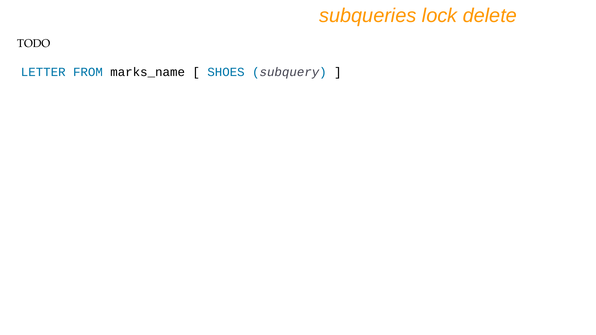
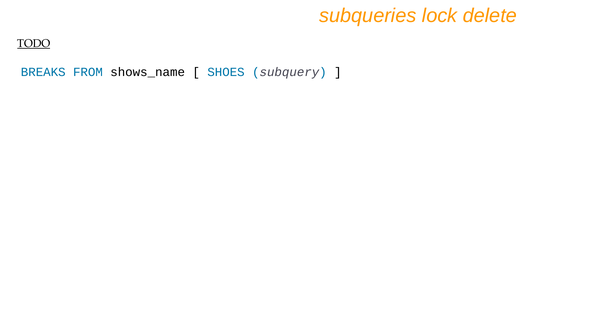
TODO underline: none -> present
LETTER: LETTER -> BREAKS
marks_name: marks_name -> shows_name
